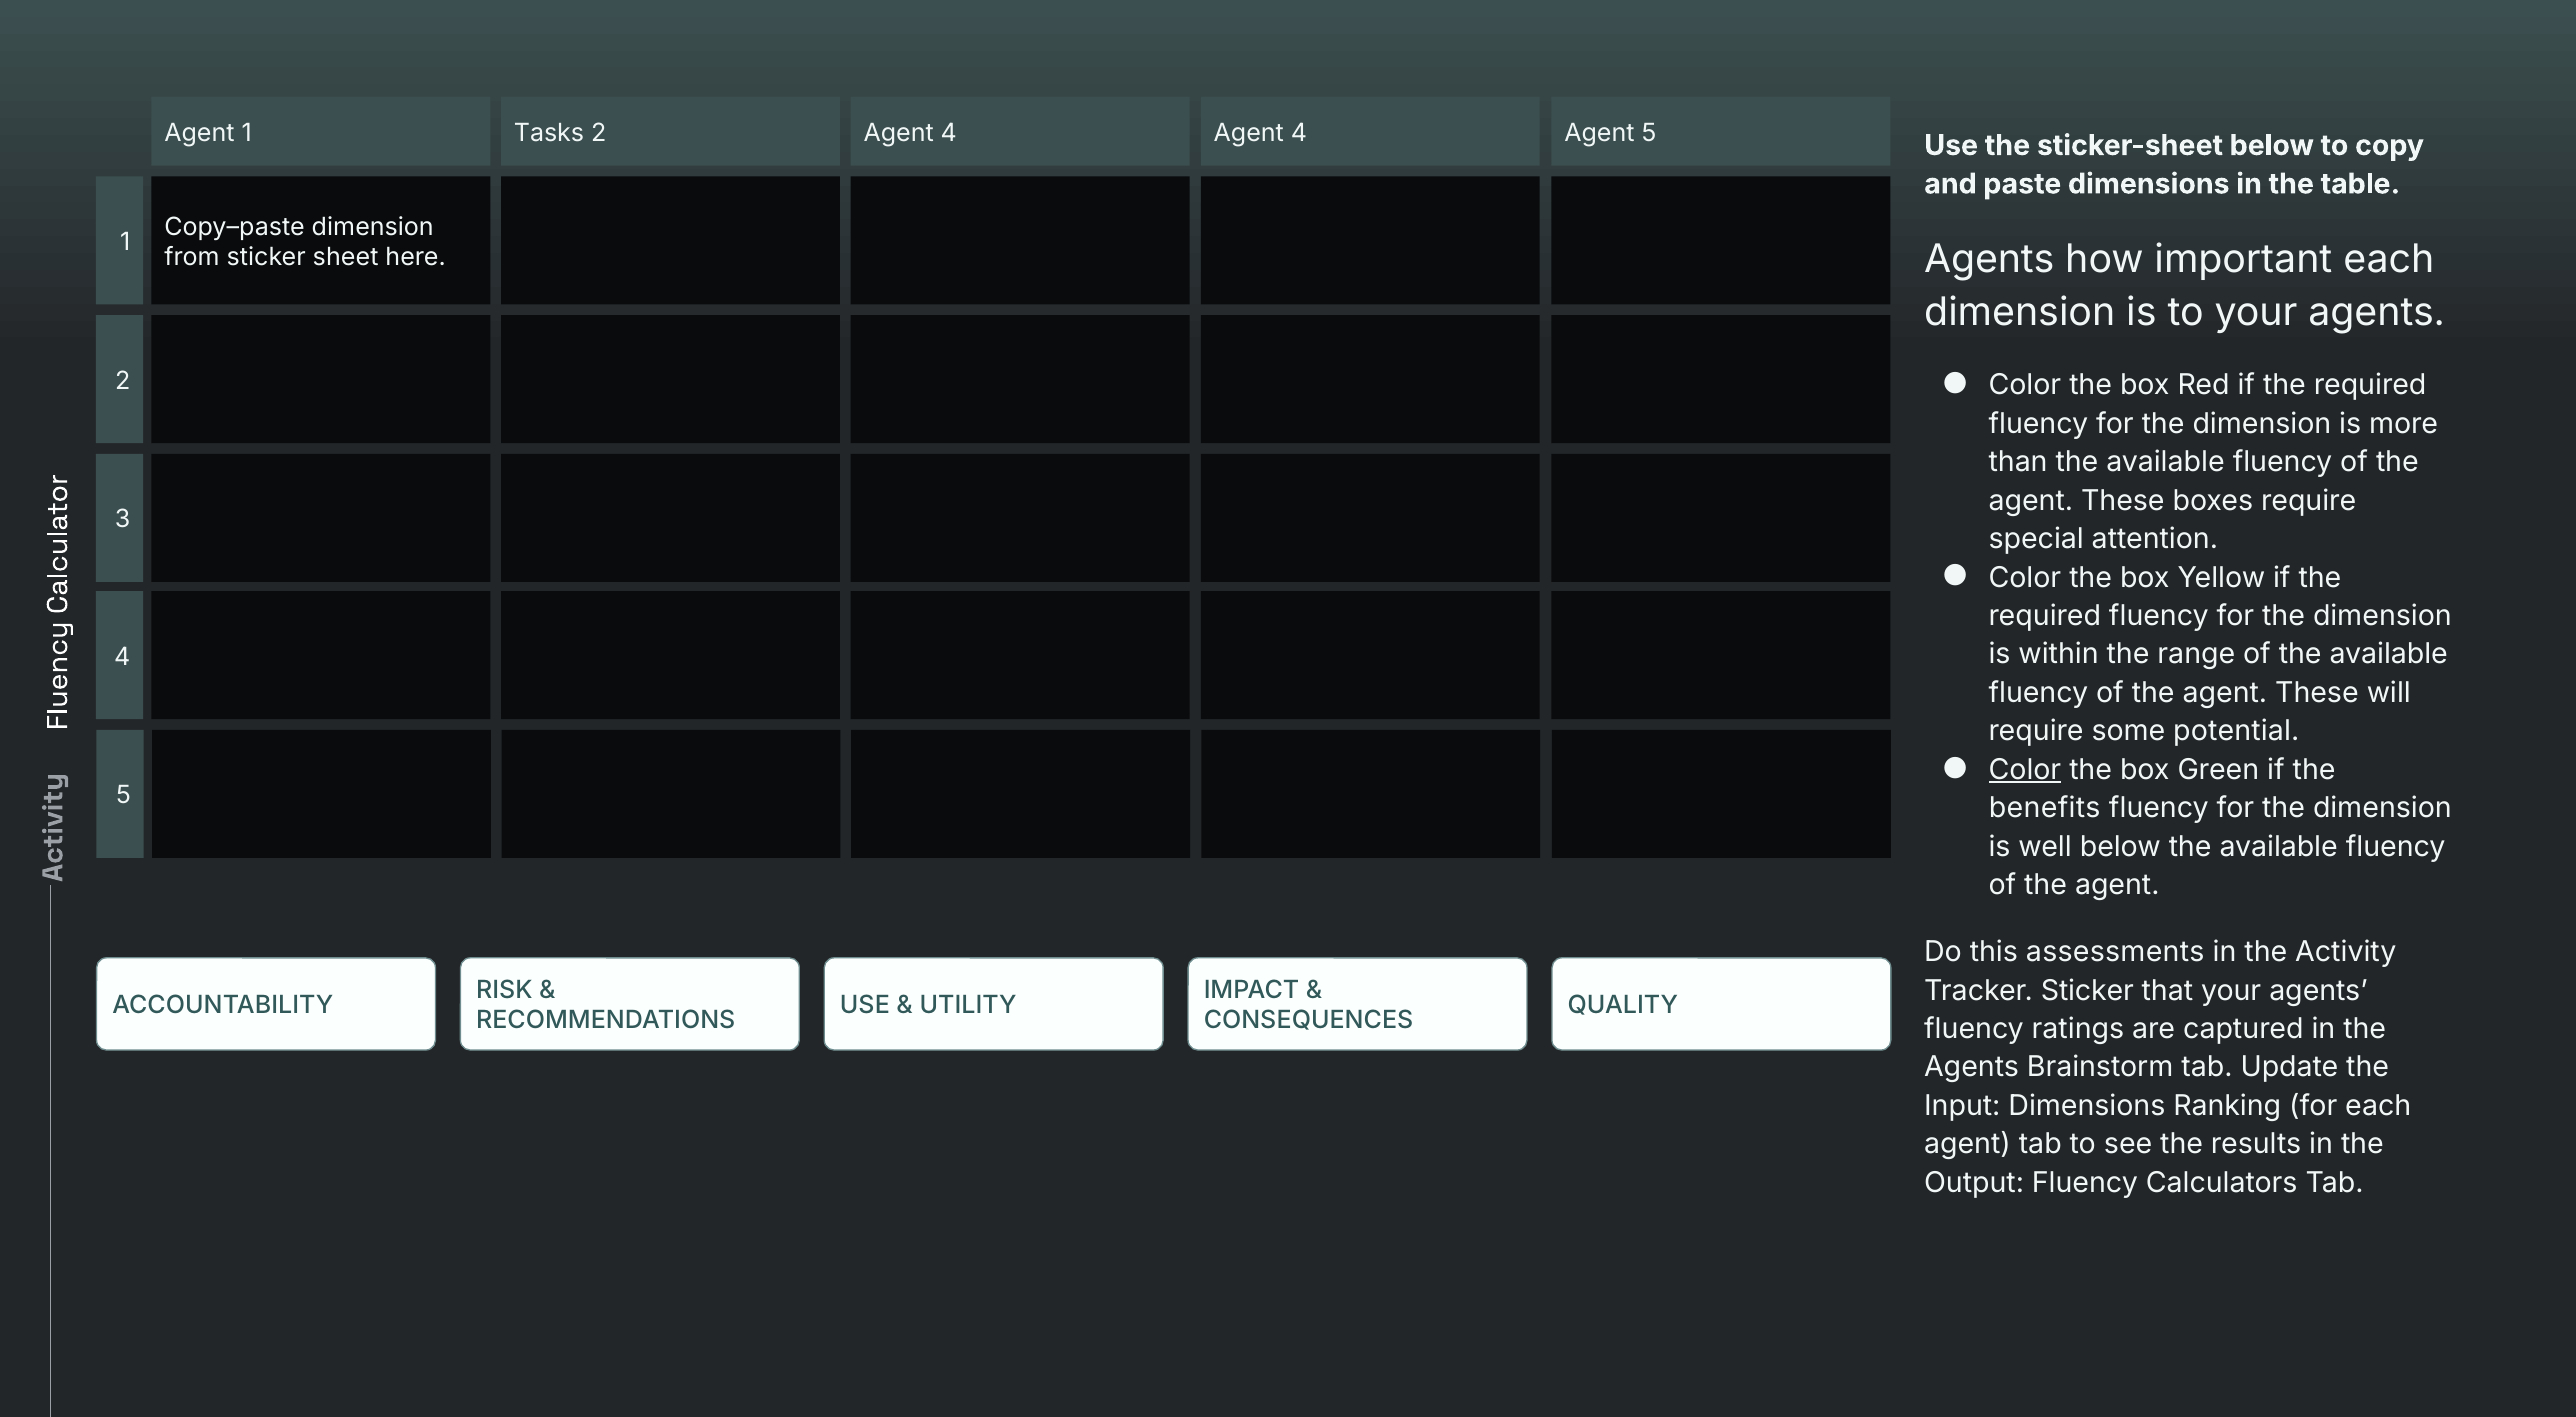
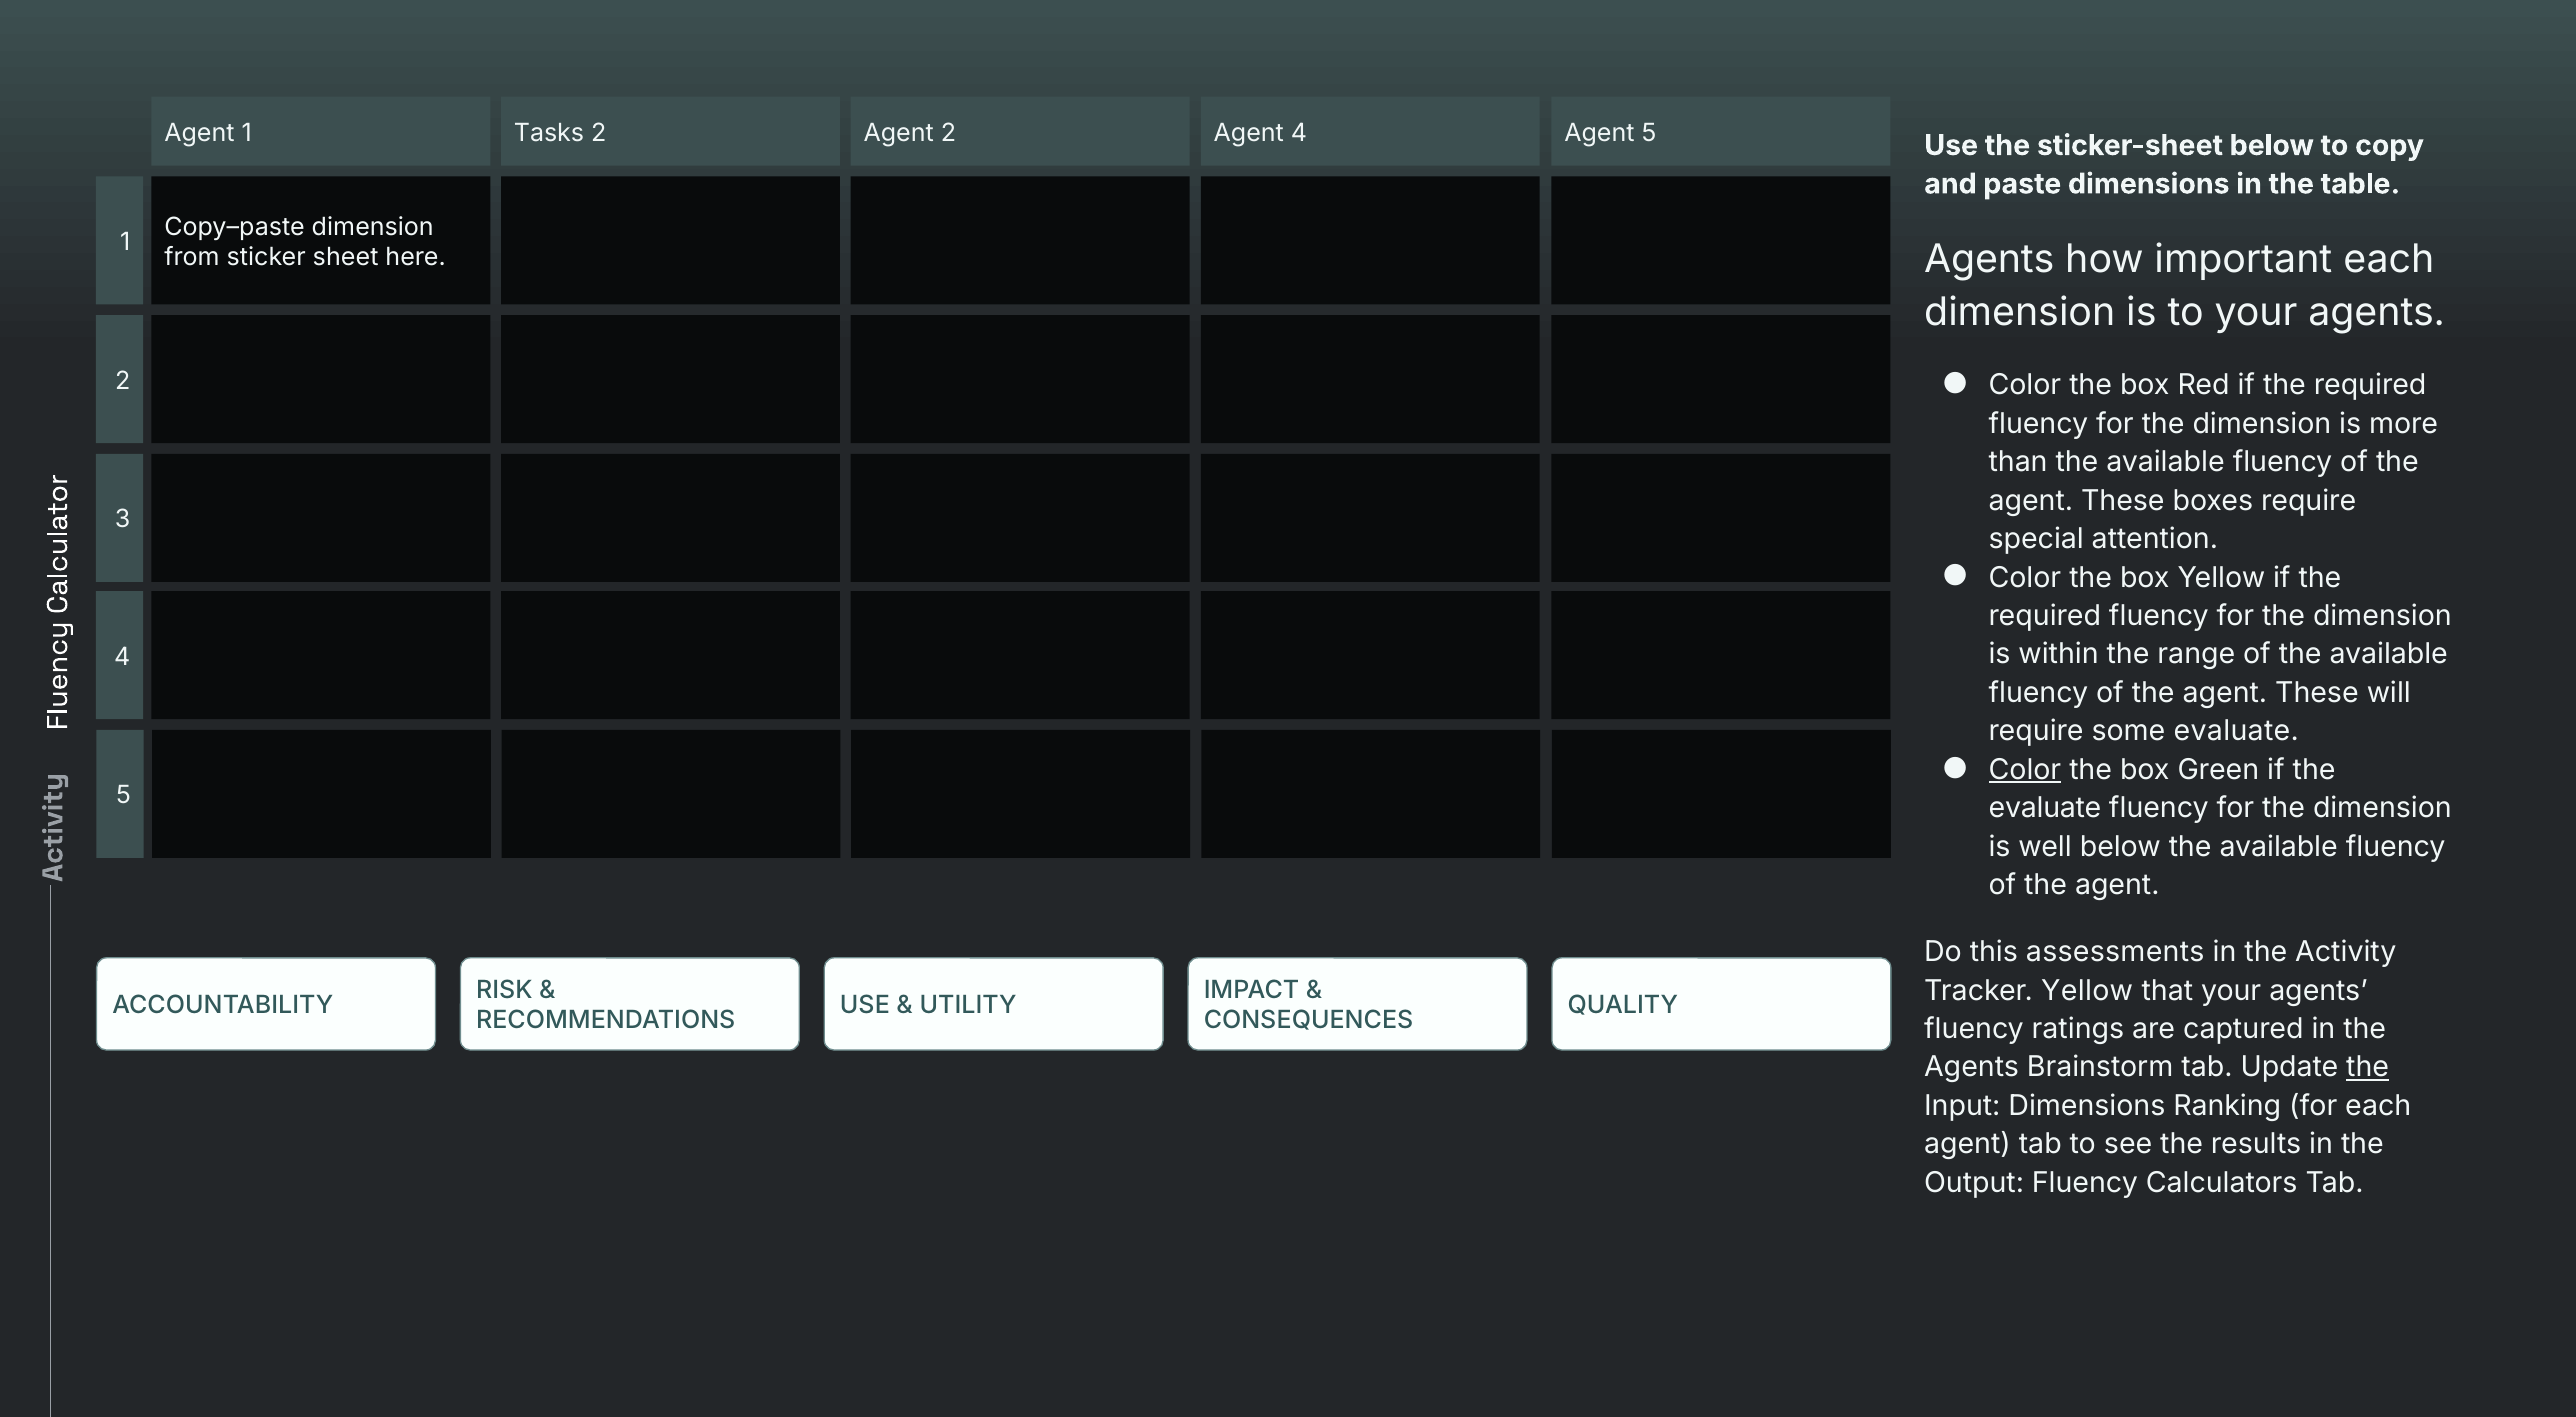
2 Agent 4: 4 -> 2
some potential: potential -> evaluate
benefits at (2045, 808): benefits -> evaluate
Tracker Sticker: Sticker -> Yellow
the at (2368, 1067) underline: none -> present
